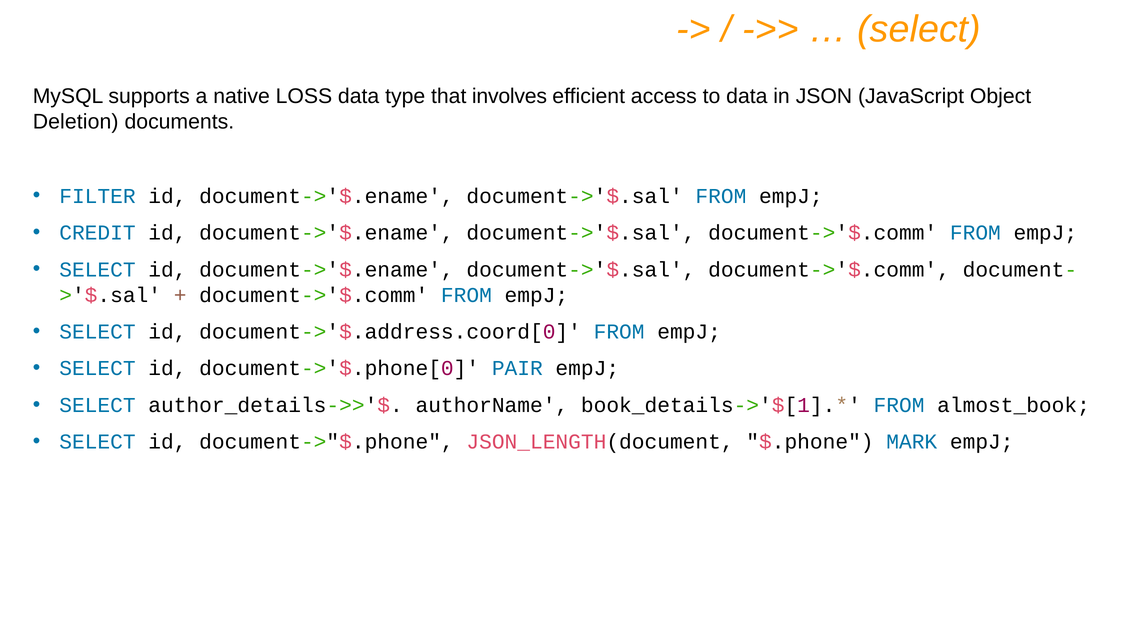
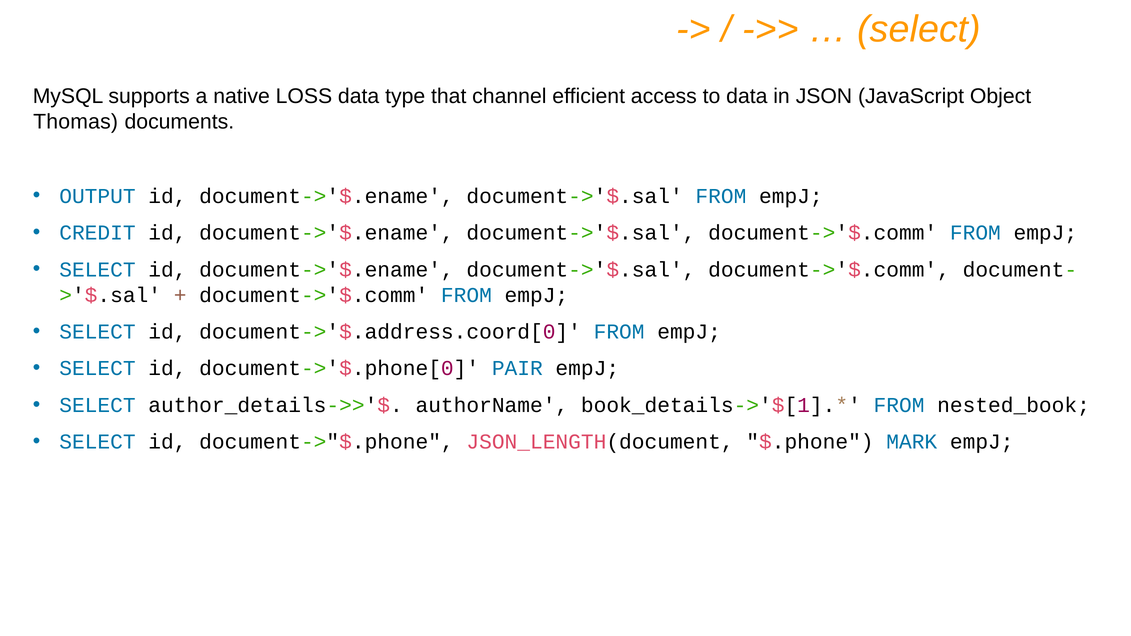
involves: involves -> channel
Deletion: Deletion -> Thomas
FILTER: FILTER -> OUTPUT
almost_book: almost_book -> nested_book
